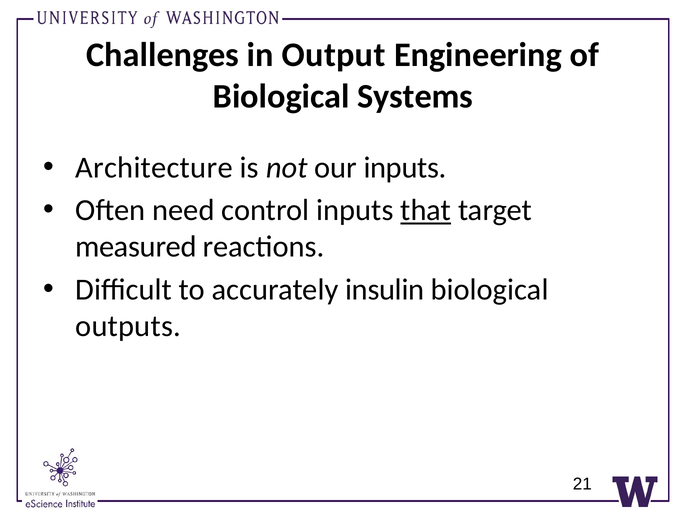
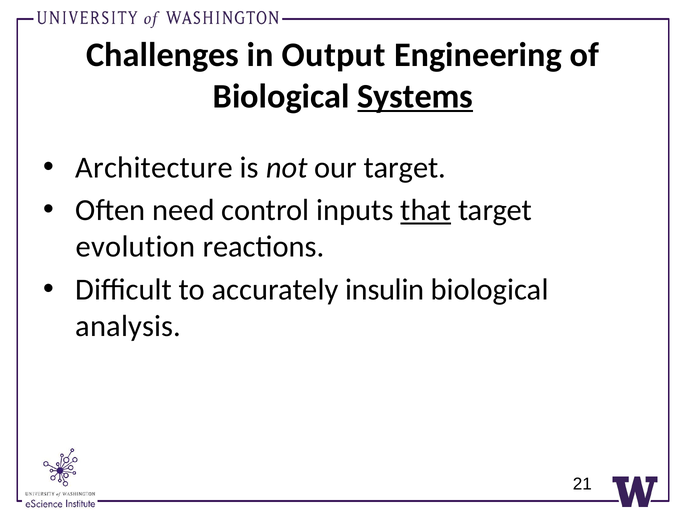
Systems underline: none -> present
our inputs: inputs -> target
measured: measured -> evolution
outputs: outputs -> analysis
